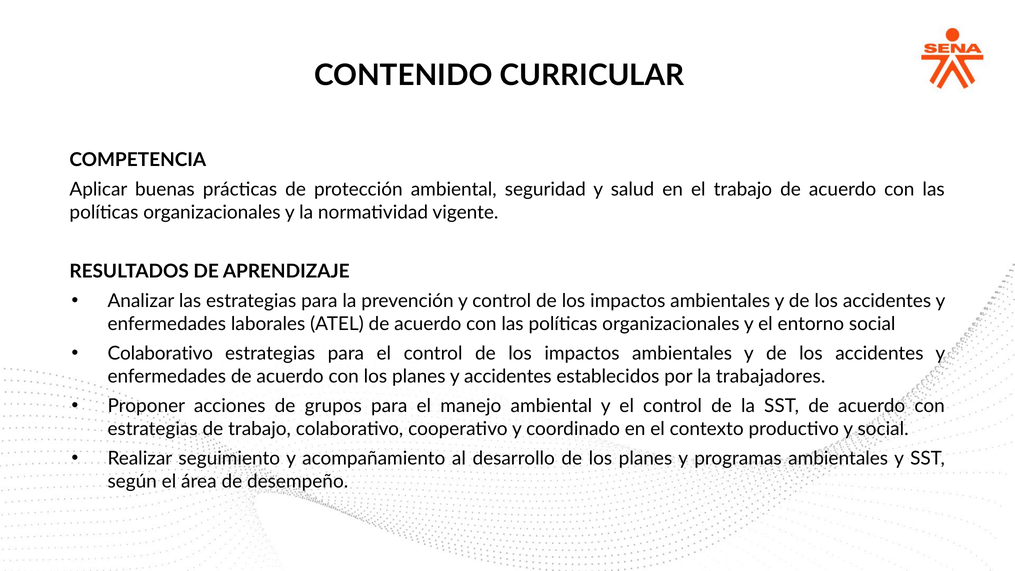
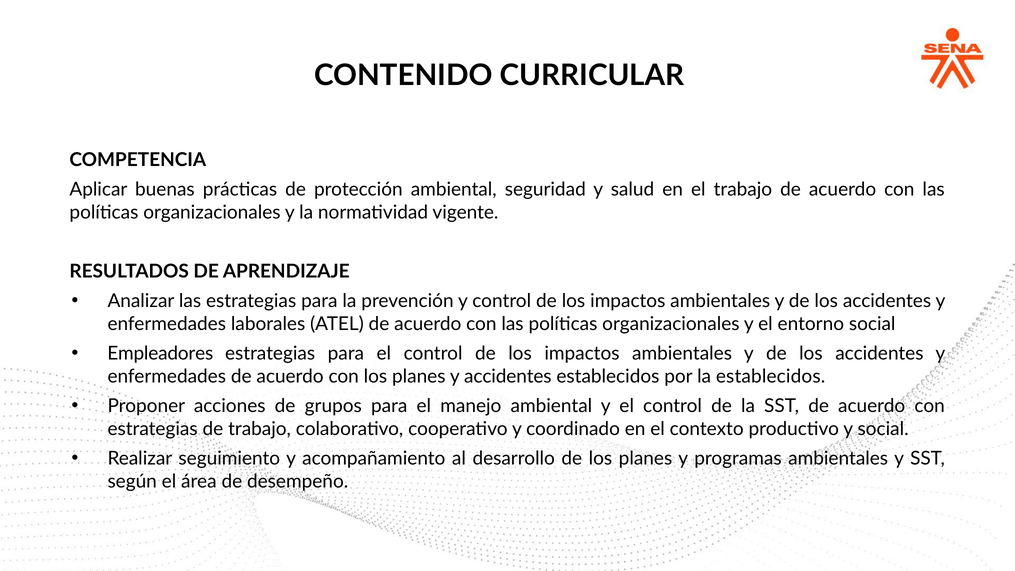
Colaborativo at (160, 354): Colaborativo -> Empleadores
la trabajadores: trabajadores -> establecidos
